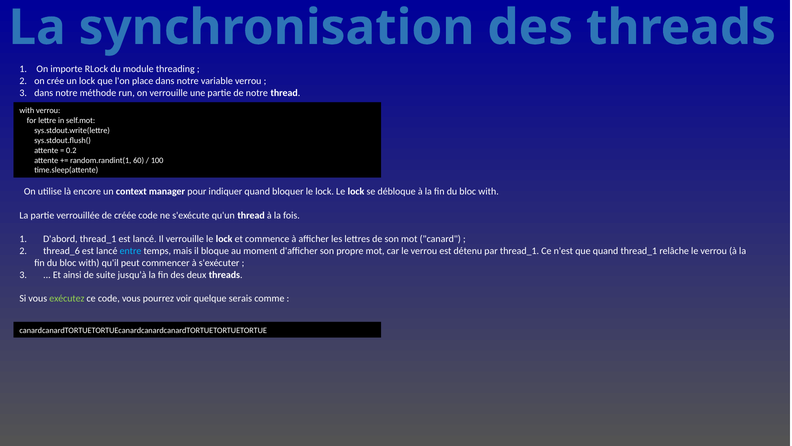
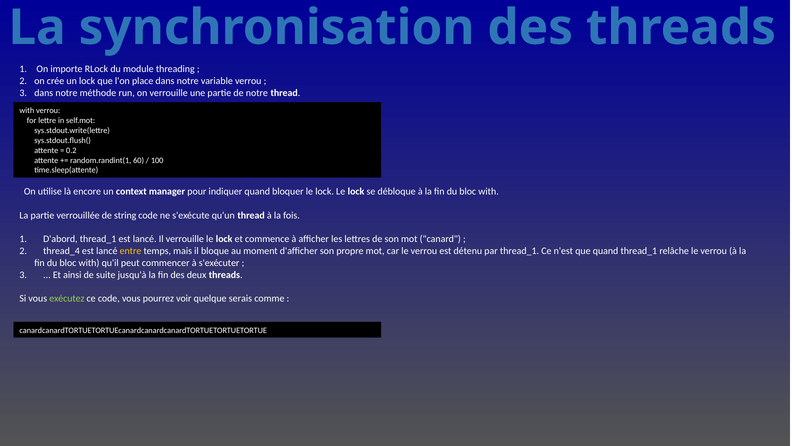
créée: créée -> string
thread_6: thread_6 -> thread_4
entre colour: light blue -> yellow
